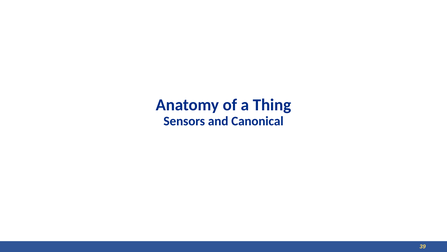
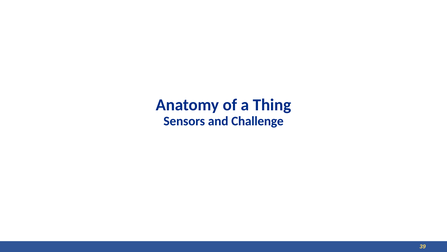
Canonical: Canonical -> Challenge
